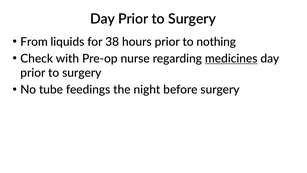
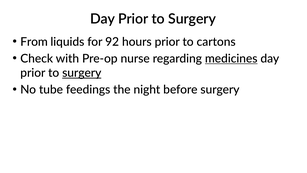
38: 38 -> 92
nothing: nothing -> cartons
surgery at (82, 73) underline: none -> present
